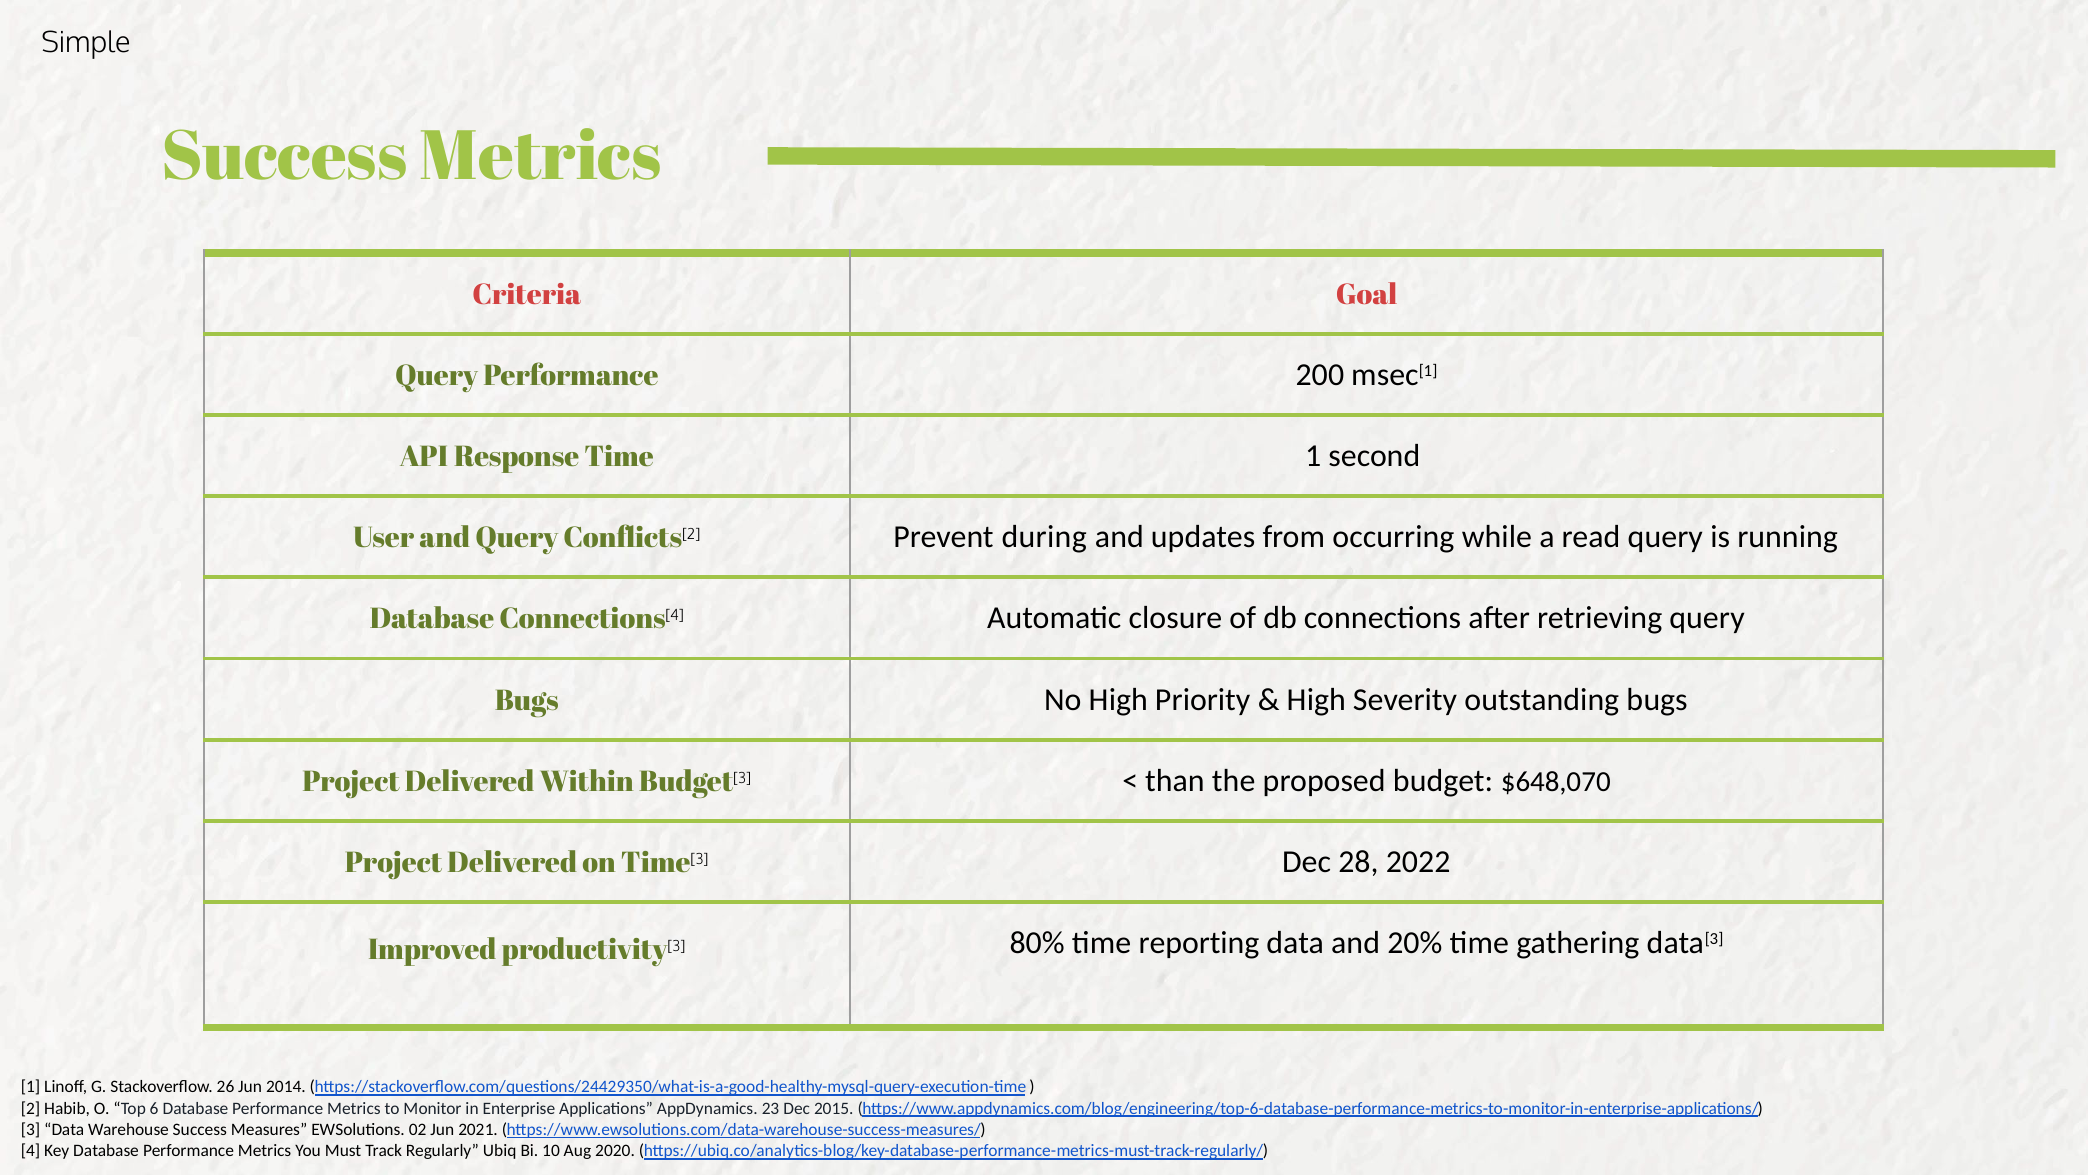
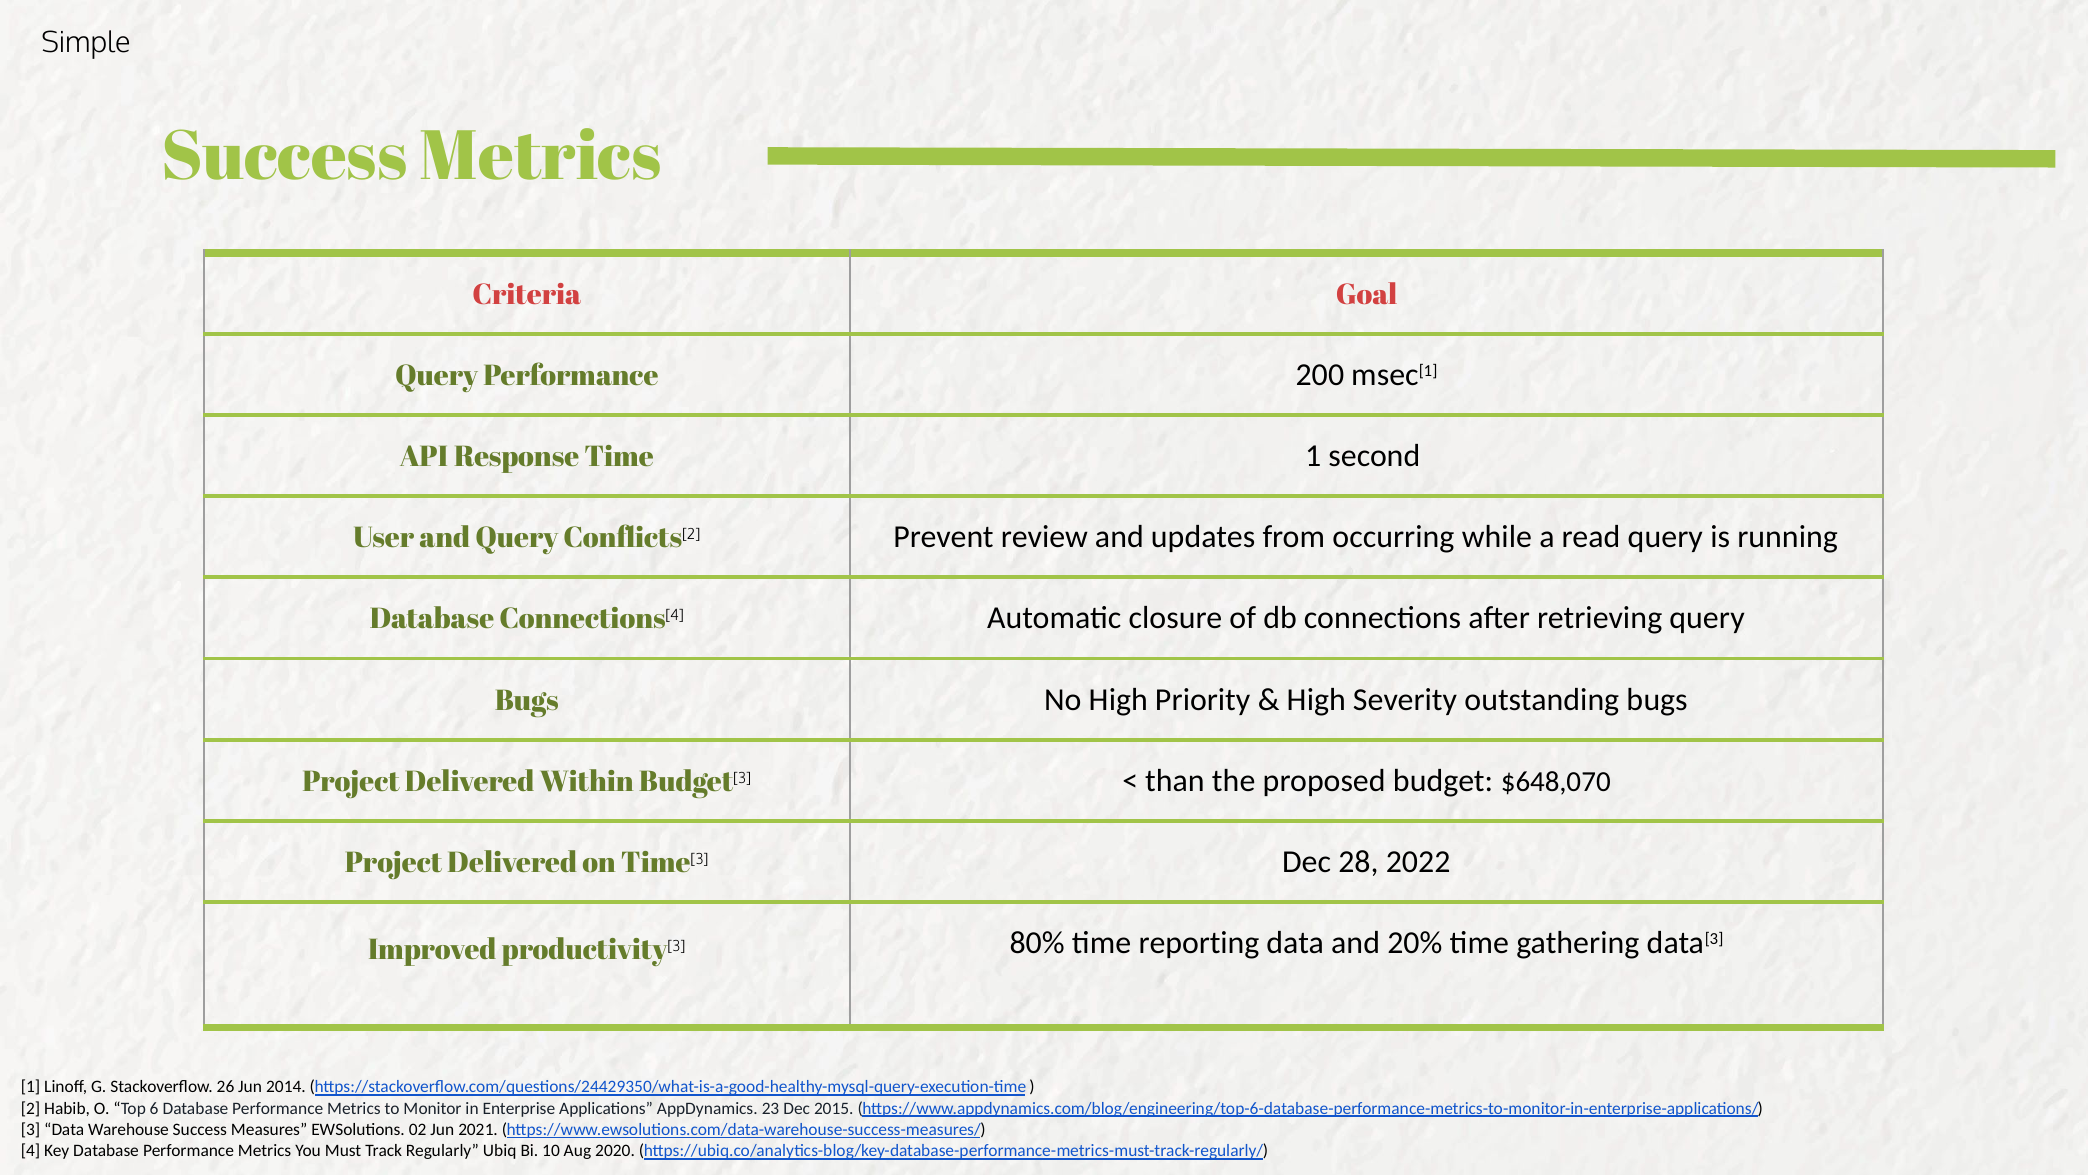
during: during -> review
